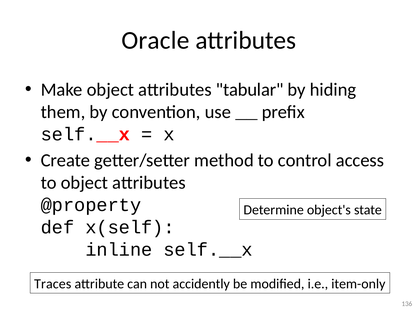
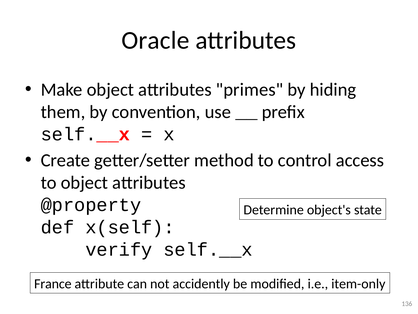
tabular: tabular -> primes
inline: inline -> verify
Traces: Traces -> France
